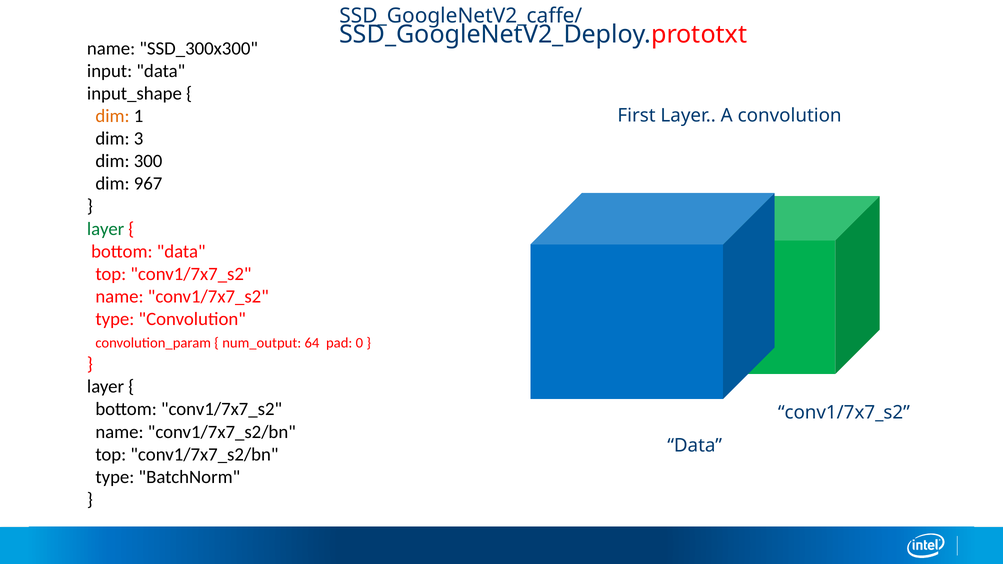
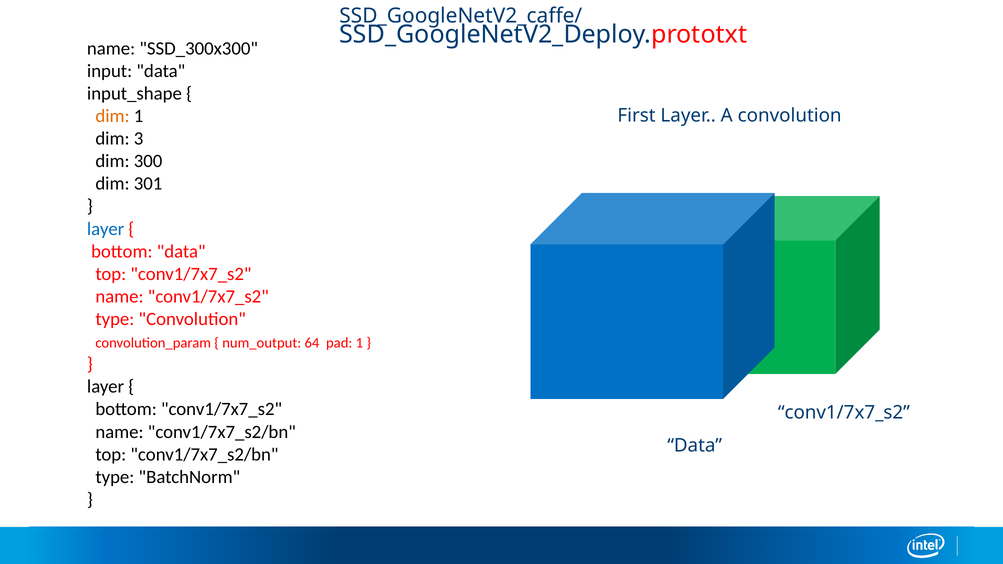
967: 967 -> 301
layer at (106, 229) colour: green -> blue
pad 0: 0 -> 1
